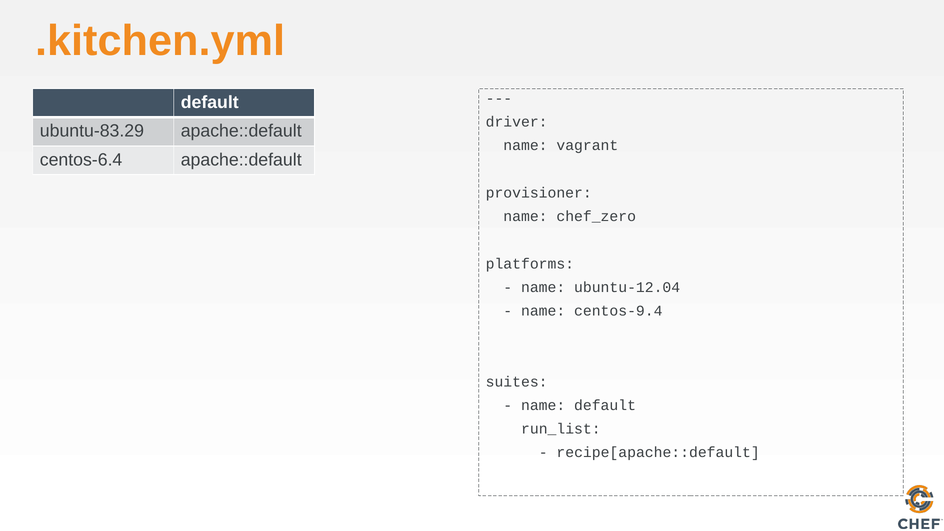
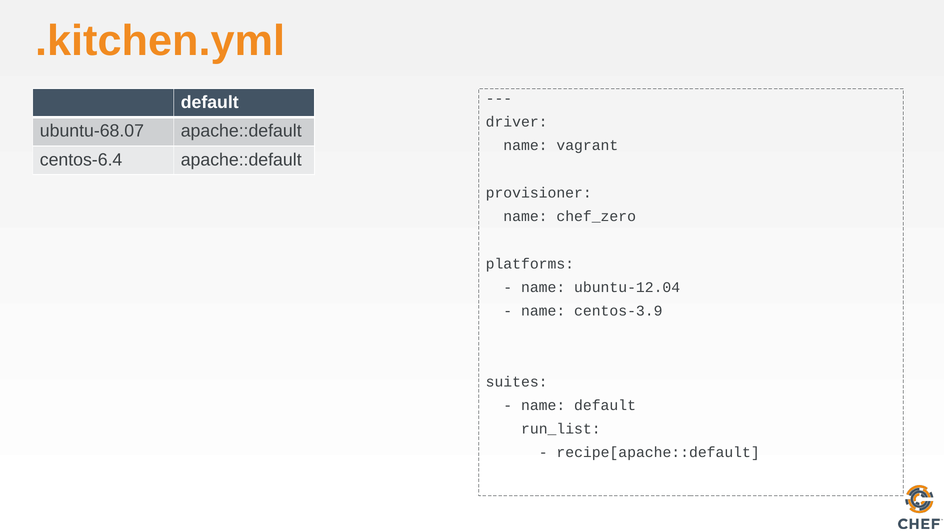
ubuntu-83.29: ubuntu-83.29 -> ubuntu-68.07
centos-9.4: centos-9.4 -> centos-3.9
